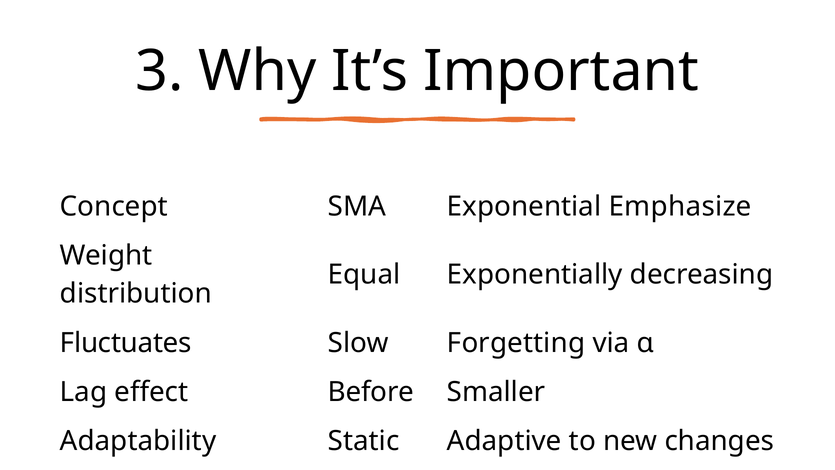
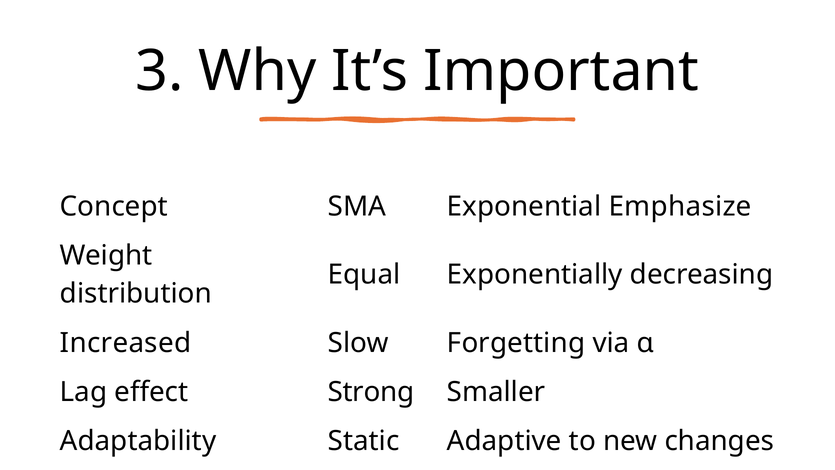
Fluctuates: Fluctuates -> Increased
Before: Before -> Strong
